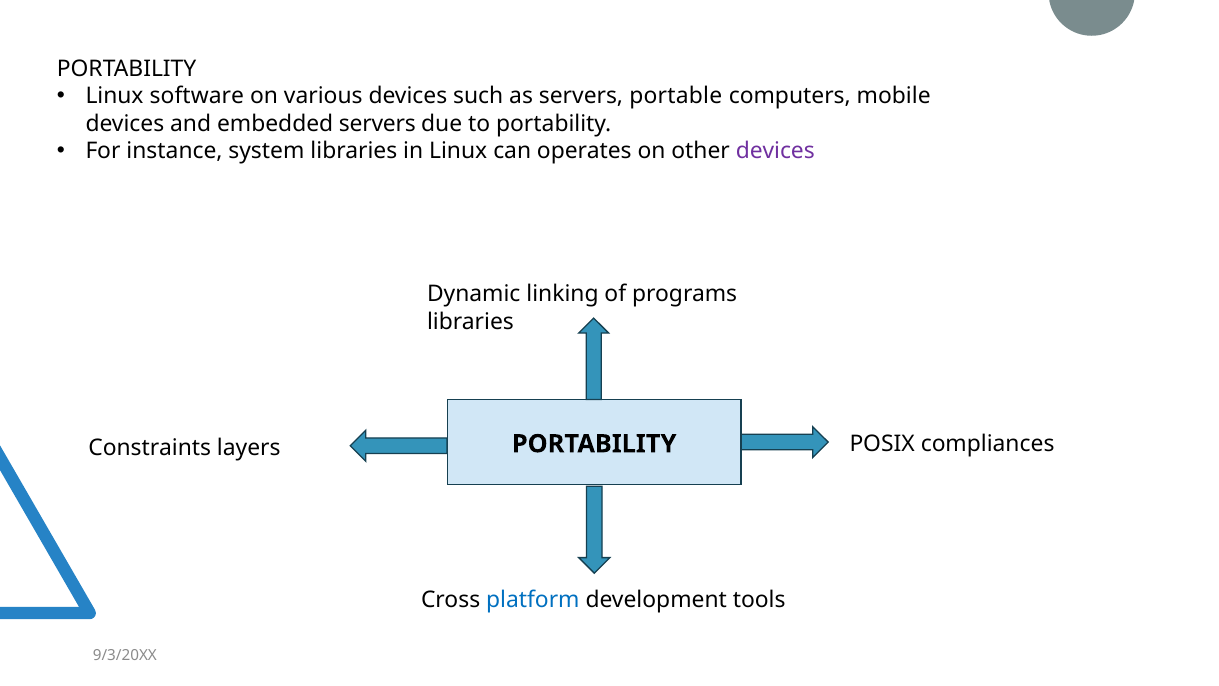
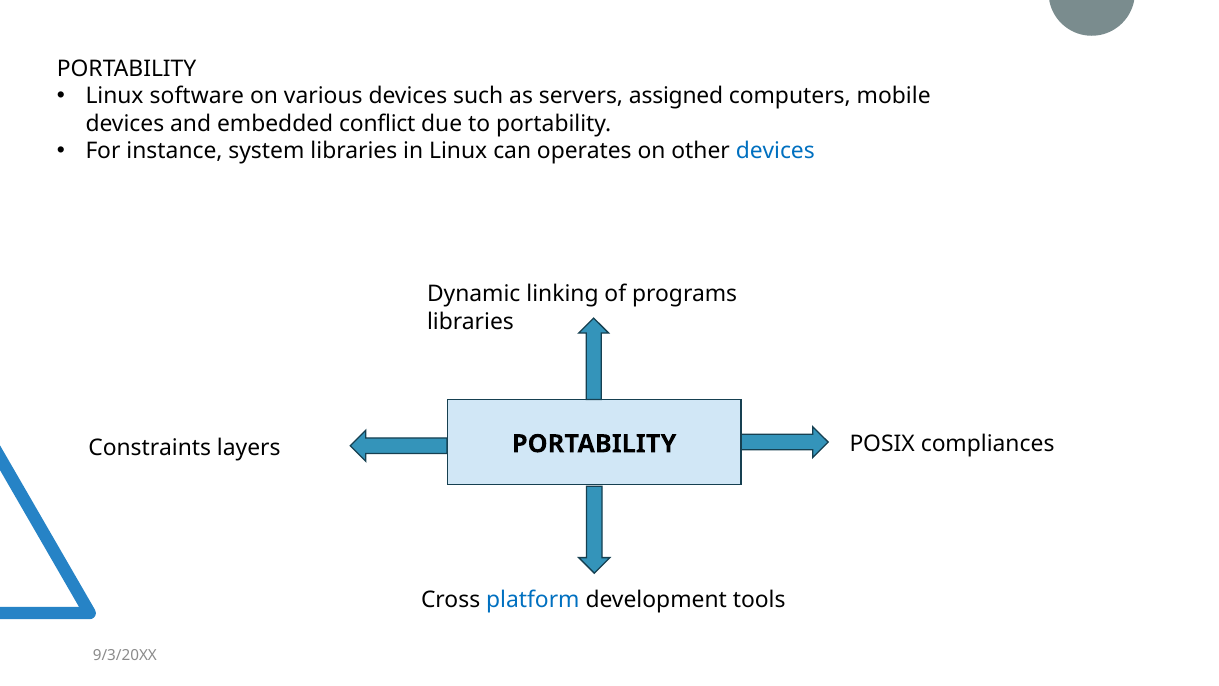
portable: portable -> assigned
embedded servers: servers -> conflict
devices at (775, 151) colour: purple -> blue
